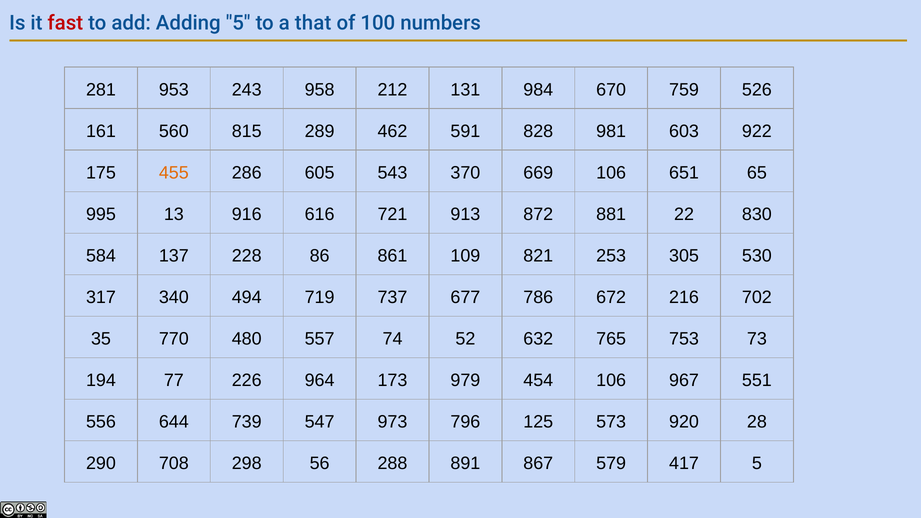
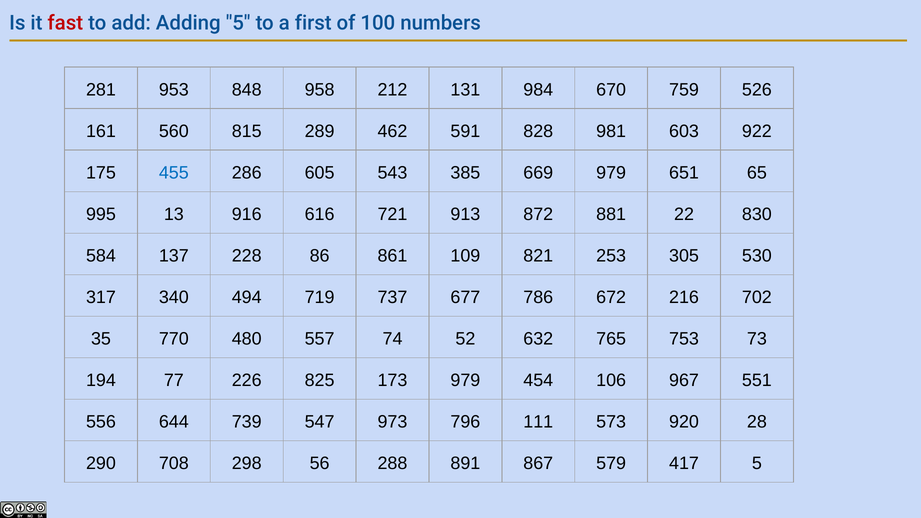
that: that -> first
243: 243 -> 848
455 colour: orange -> blue
370: 370 -> 385
669 106: 106 -> 979
964: 964 -> 825
125: 125 -> 111
